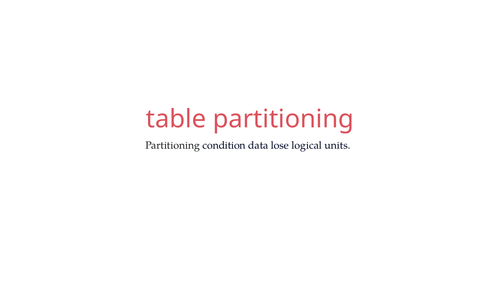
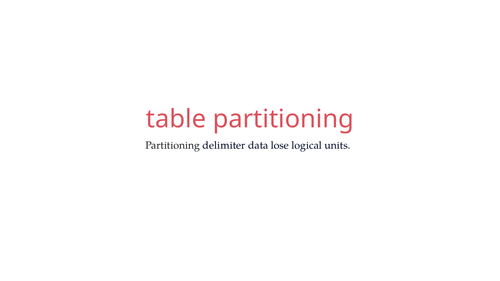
condition: condition -> delimiter
